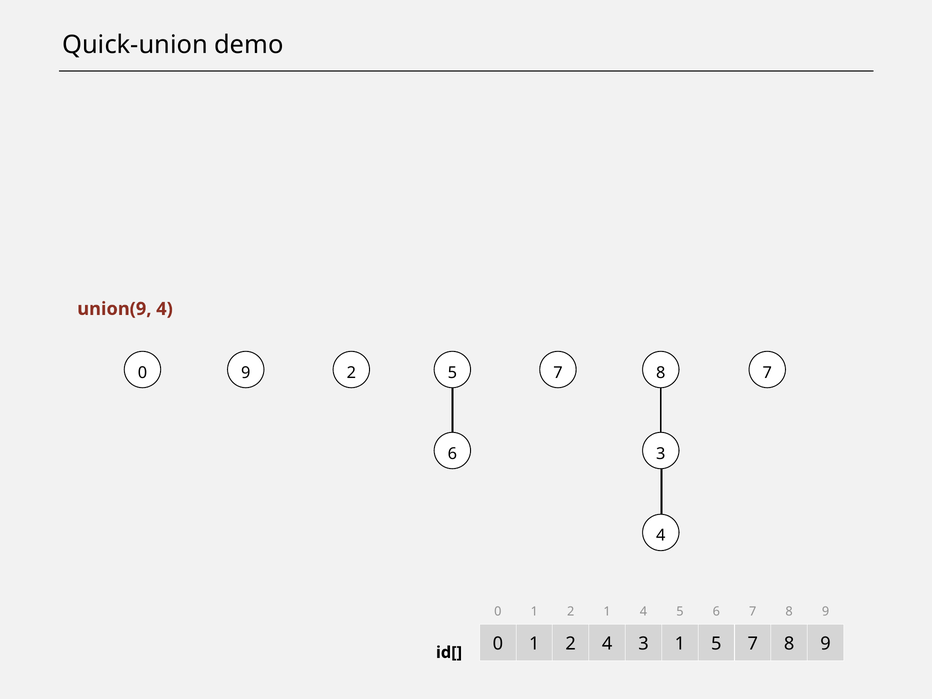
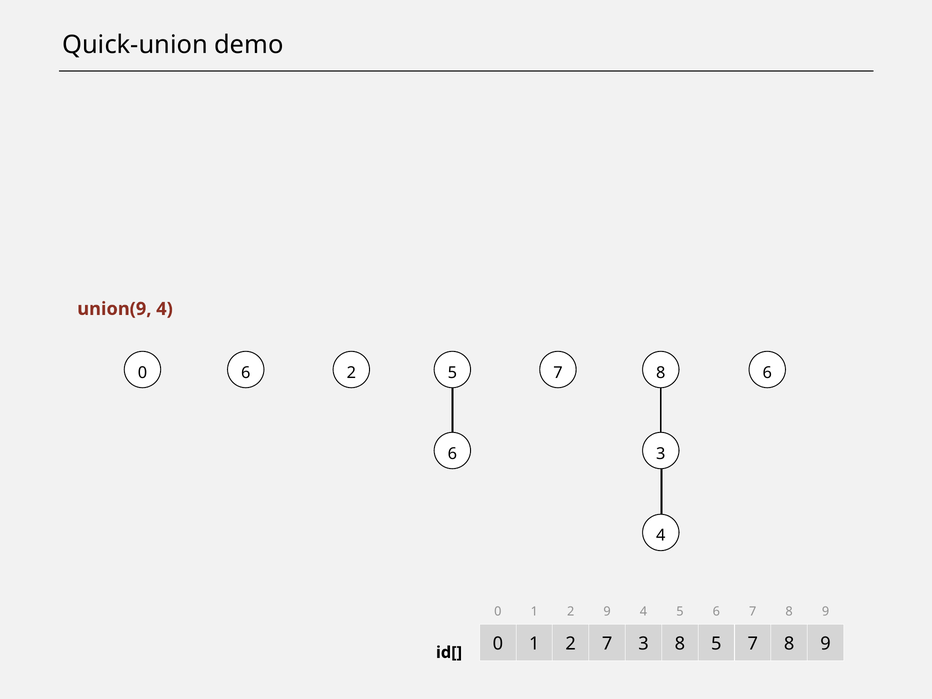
0 9: 9 -> 6
8 7: 7 -> 6
2 1: 1 -> 9
2 4: 4 -> 7
3 1: 1 -> 8
